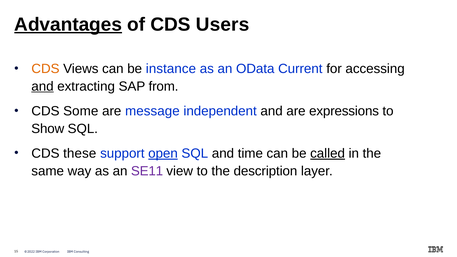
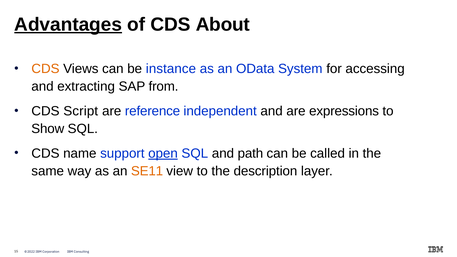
Users: Users -> About
Current: Current -> System
and at (43, 86) underline: present -> none
Some: Some -> Script
message: message -> reference
these: these -> name
time: time -> path
called underline: present -> none
SE11 colour: purple -> orange
